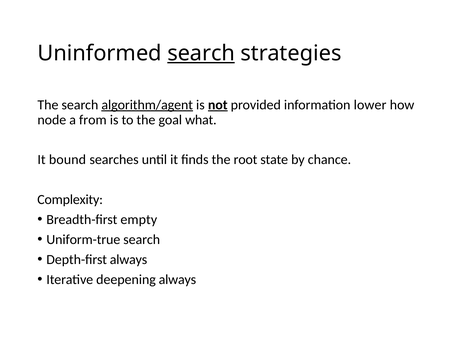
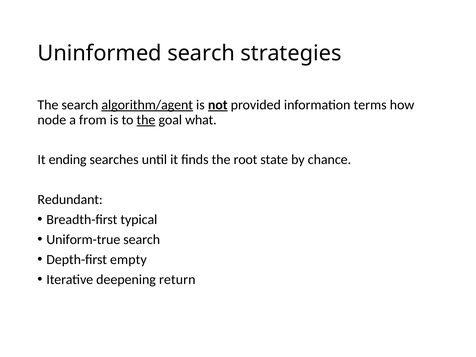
search at (201, 53) underline: present -> none
lower: lower -> terms
the at (146, 120) underline: none -> present
bound: bound -> ending
Complexity: Complexity -> Redundant
empty: empty -> typical
Depth-first always: always -> empty
deepening always: always -> return
